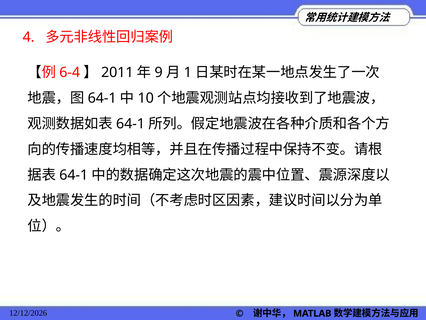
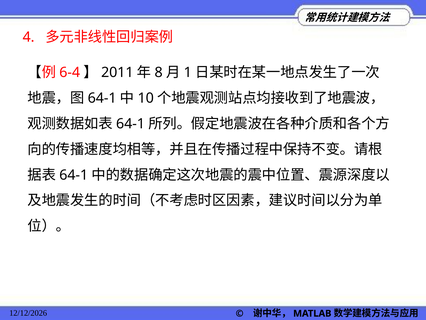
9: 9 -> 8
